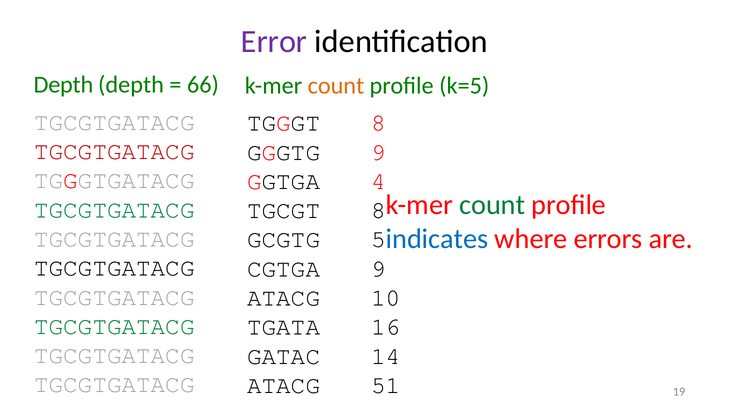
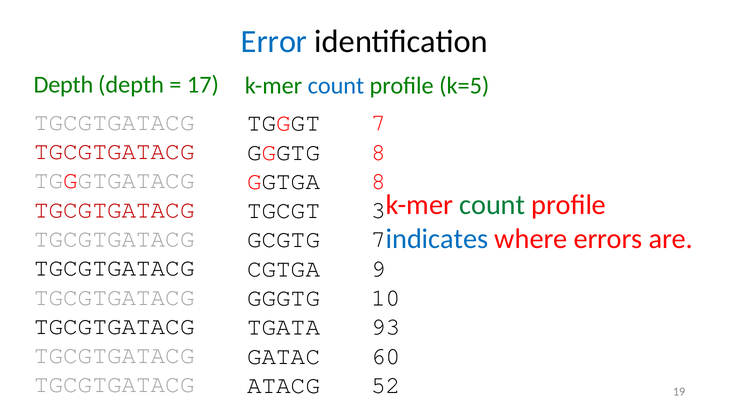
Error colour: purple -> blue
66: 66 -> 17
count at (336, 86) colour: orange -> blue
TGGGT 8: 8 -> 7
GGGTG 9: 9 -> 8
GGTGA 4: 4 -> 8
TGCGTGATACG at (114, 210) colour: green -> red
TGCGT 8: 8 -> 3
GCGTG 5: 5 -> 7
ATACG at (284, 298): ATACG -> GGGTG
TGCGTGATACG at (114, 326) colour: green -> black
16: 16 -> 93
14: 14 -> 60
51: 51 -> 52
